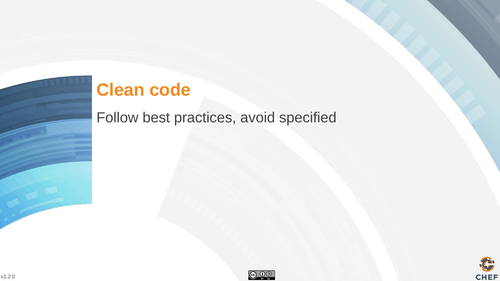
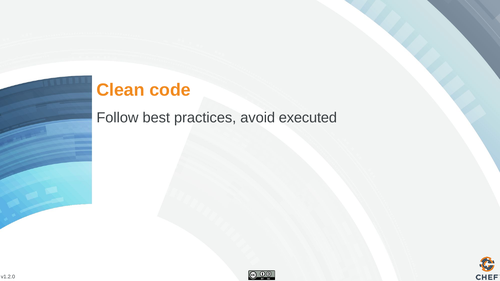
specified: specified -> executed
